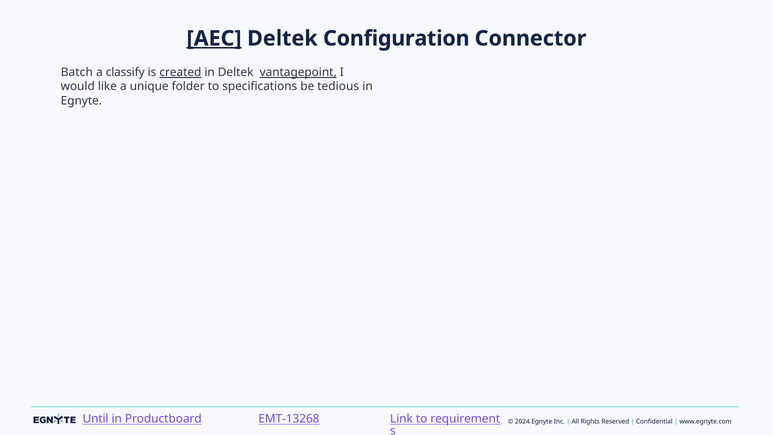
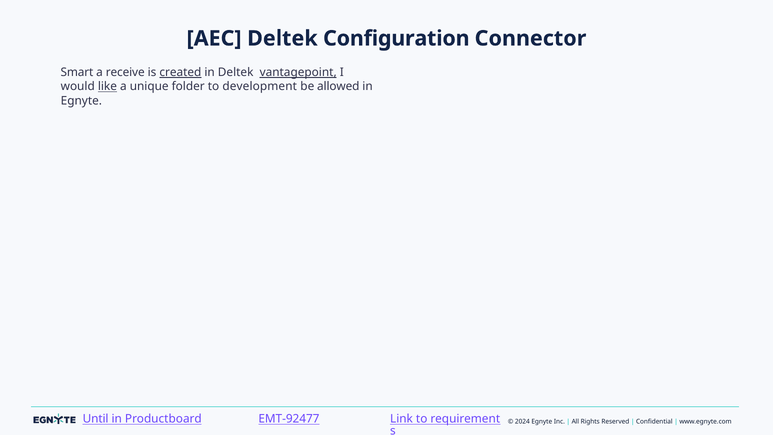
AEC underline: present -> none
Batch: Batch -> Smart
classify: classify -> receive
like underline: none -> present
specifications: specifications -> development
tedious: tedious -> allowed
EMT-13268: EMT-13268 -> EMT-92477
